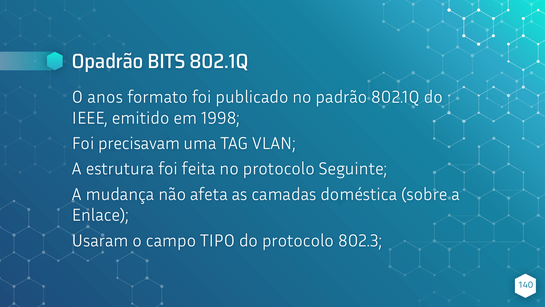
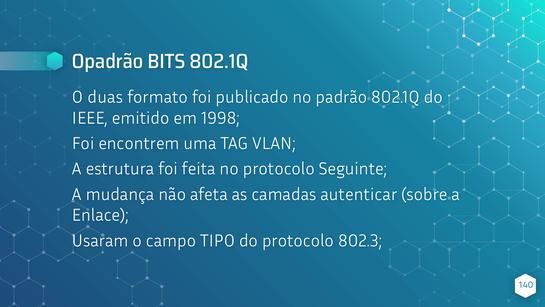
anos: anos -> duas
precisavam: precisavam -> encontrem
doméstica: doméstica -> autenticar
